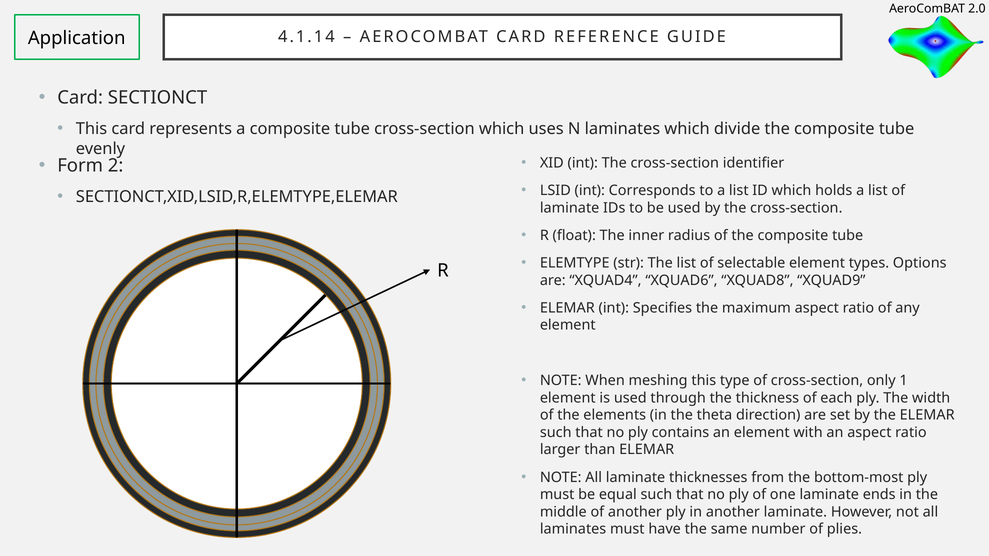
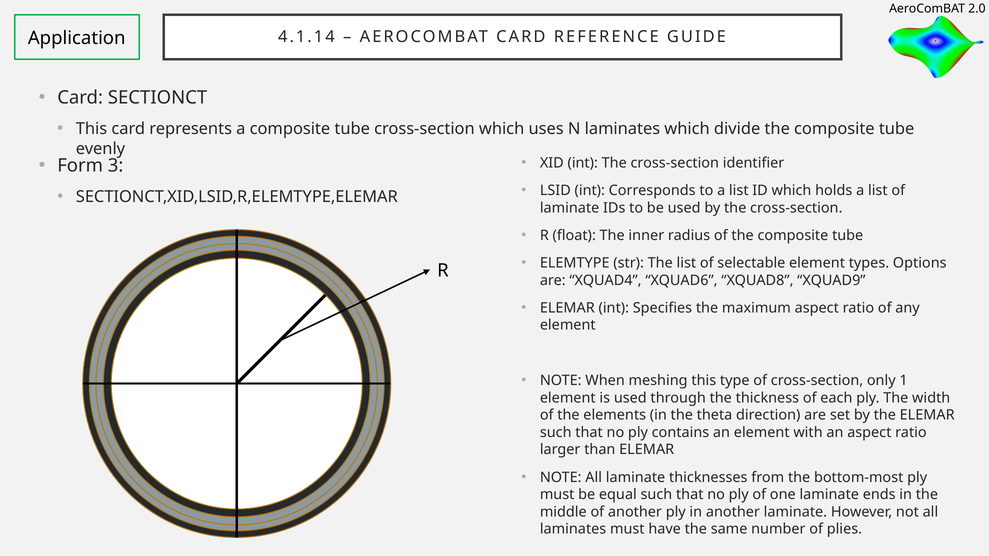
2: 2 -> 3
